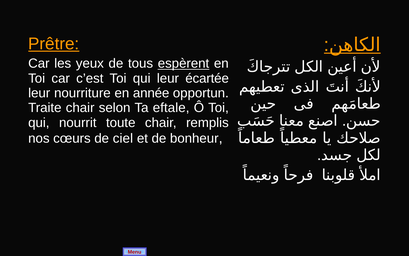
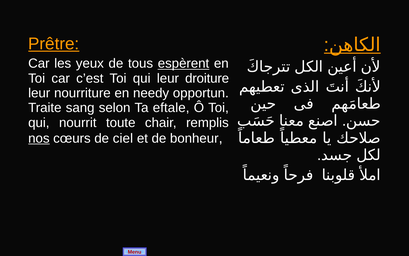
écartée: écartée -> droiture
année: année -> needy
Traite chair: chair -> sang
nos underline: none -> present
